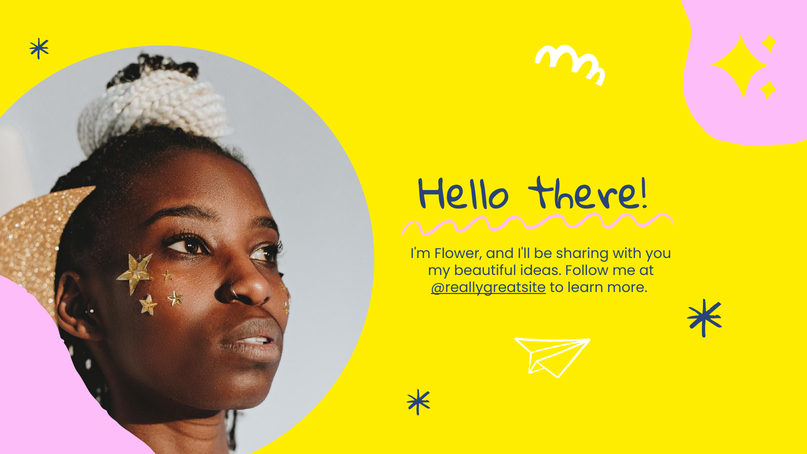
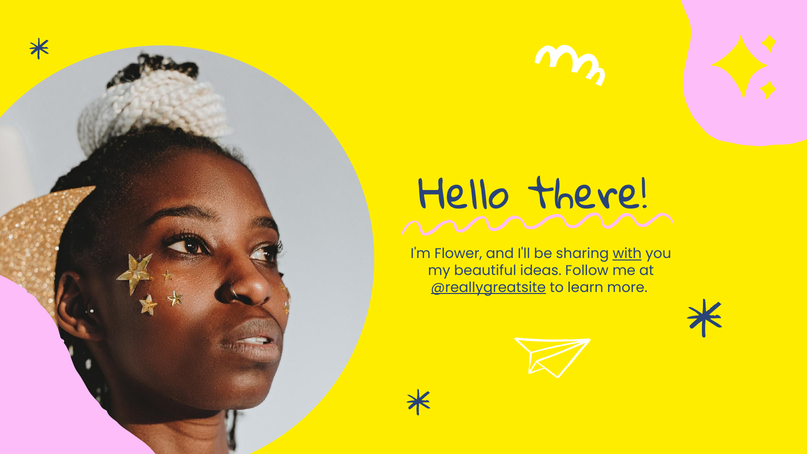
with underline: none -> present
